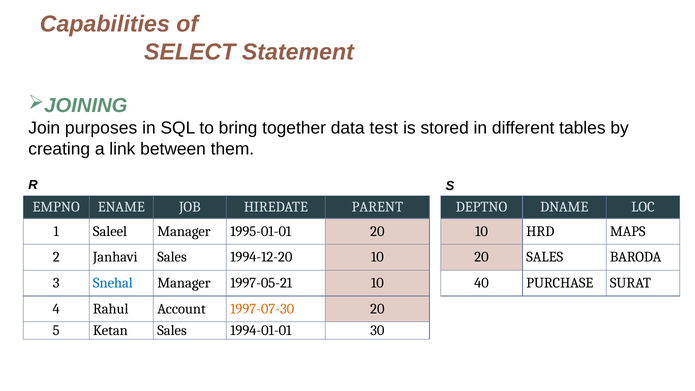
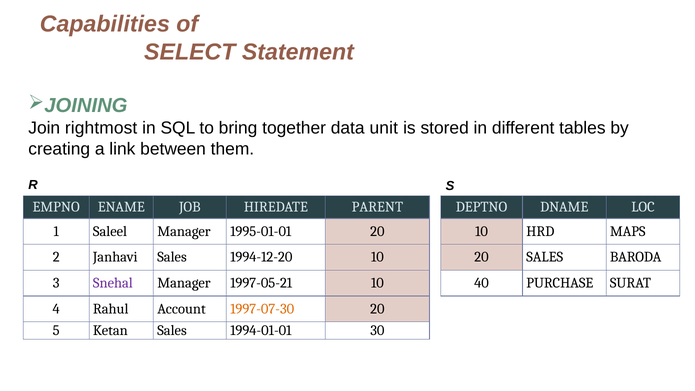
purposes: purposes -> rightmost
test: test -> unit
Snehal colour: blue -> purple
